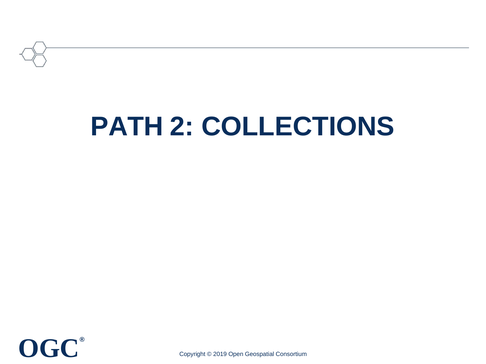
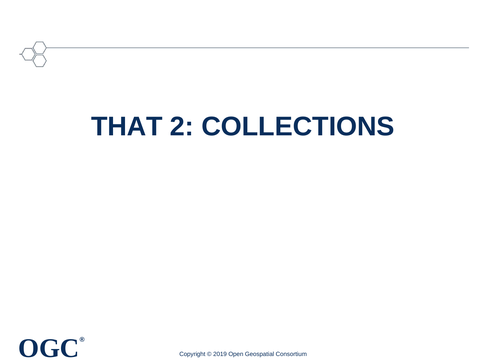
PATH: PATH -> THAT
